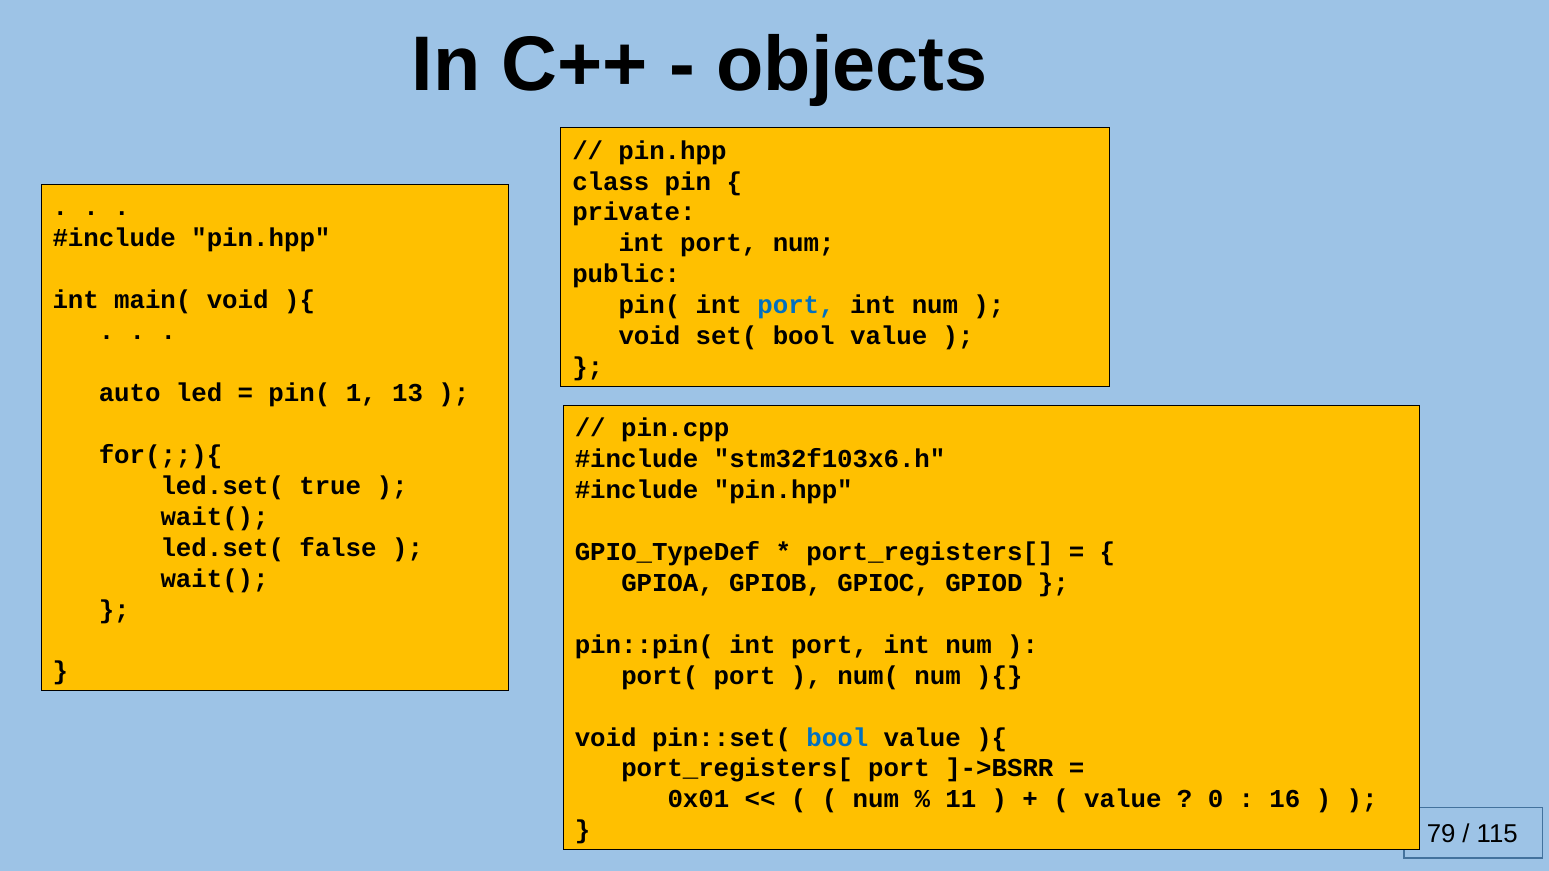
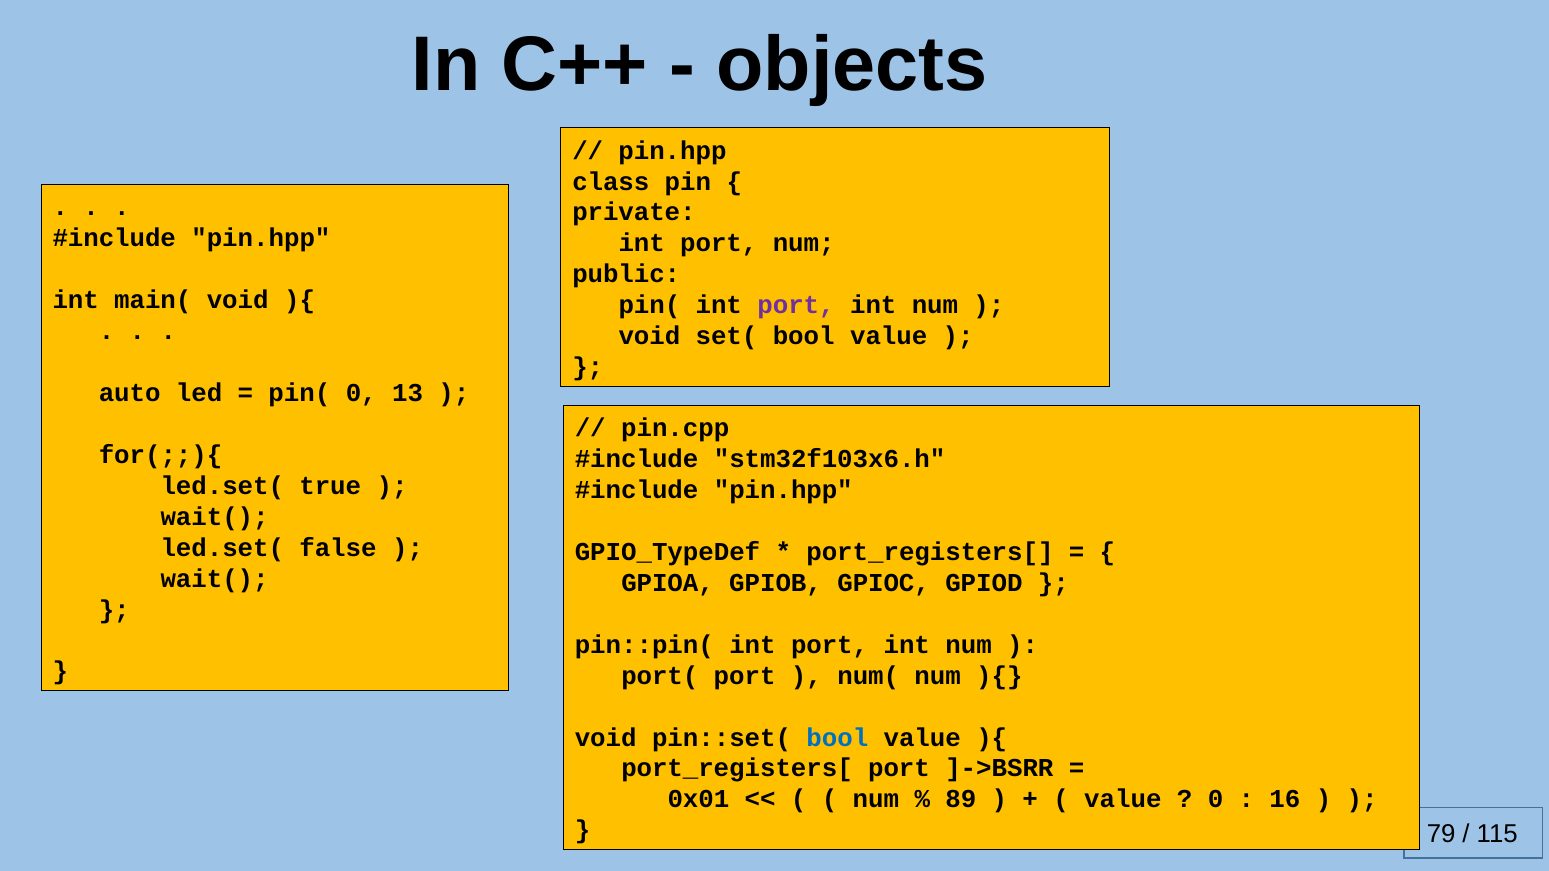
port at (796, 305) colour: blue -> purple
pin( 1: 1 -> 0
11: 11 -> 89
